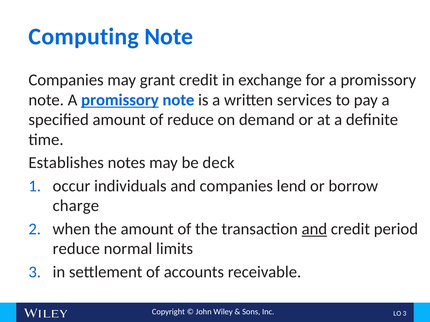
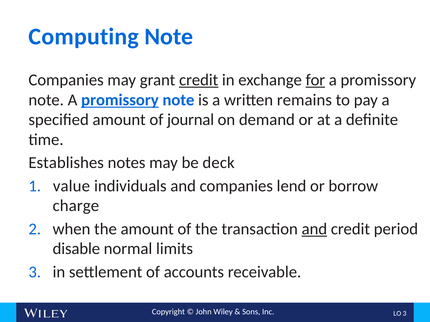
credit at (199, 80) underline: none -> present
for underline: none -> present
services: services -> remains
of reduce: reduce -> journal
occur: occur -> value
reduce at (76, 249): reduce -> disable
